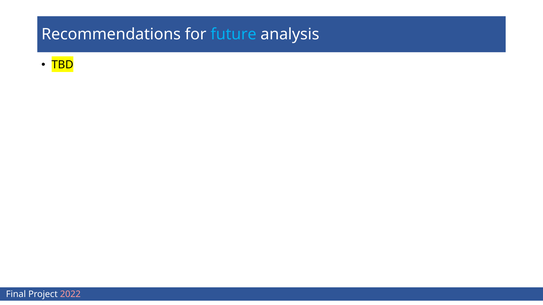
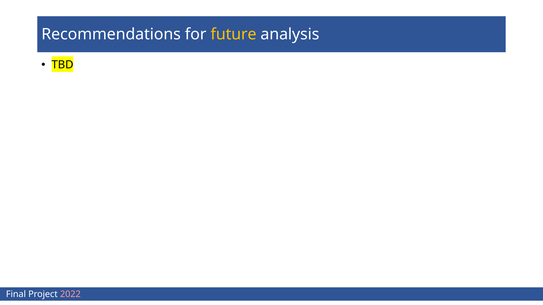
future colour: light blue -> yellow
